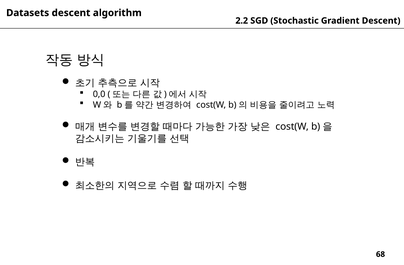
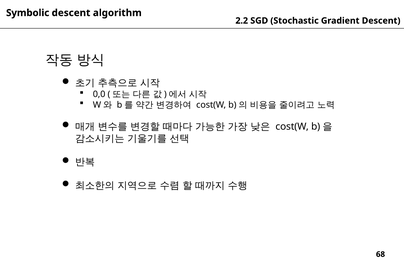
Datasets: Datasets -> Symbolic
